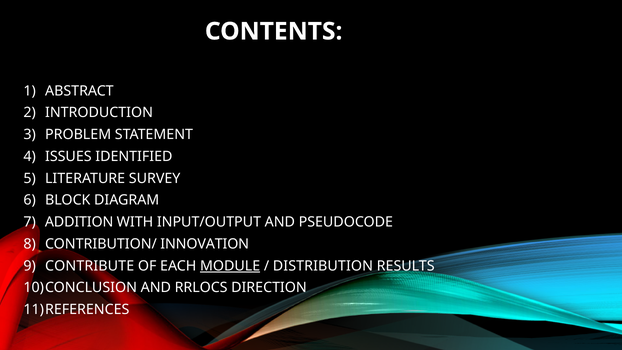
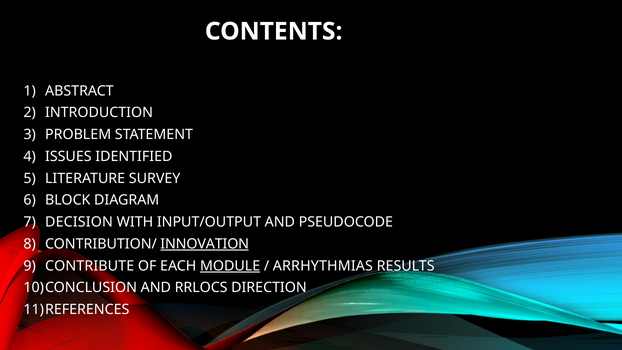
ADDITION: ADDITION -> DECISION
INNOVATION underline: none -> present
DISTRIBUTION: DISTRIBUTION -> ARRHYTHMIAS
